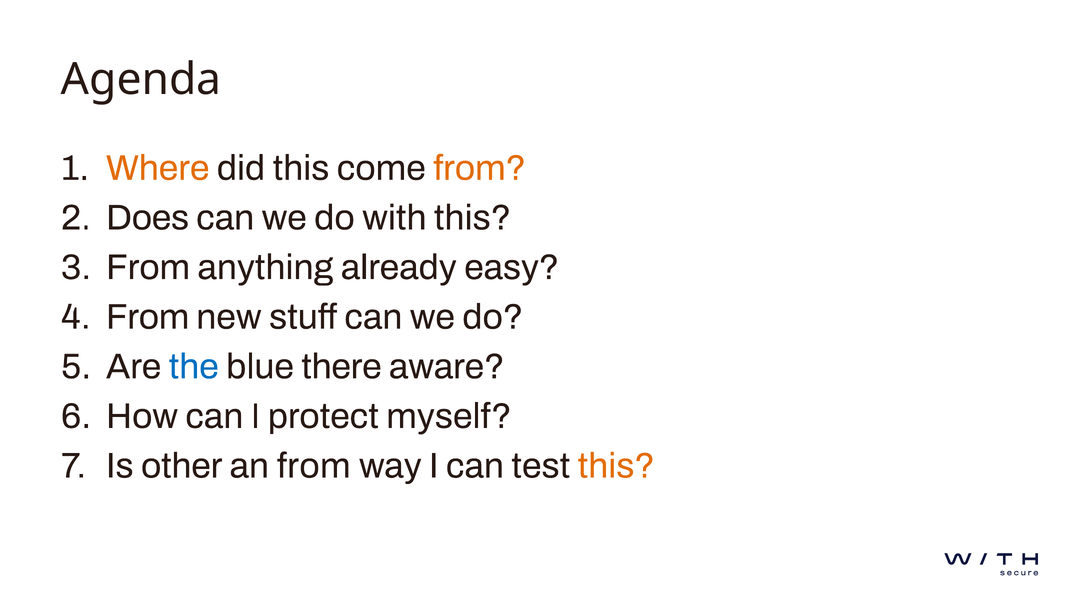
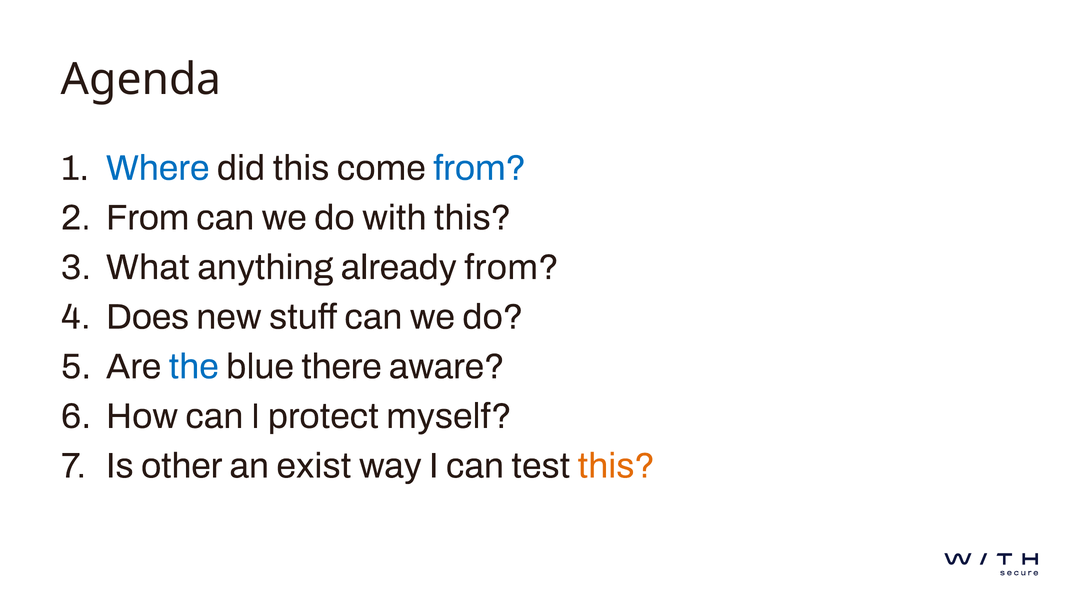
Where colour: orange -> blue
from at (480, 168) colour: orange -> blue
Does at (148, 218): Does -> From
From at (148, 267): From -> What
already easy: easy -> from
From at (148, 317): From -> Does
an from: from -> exist
